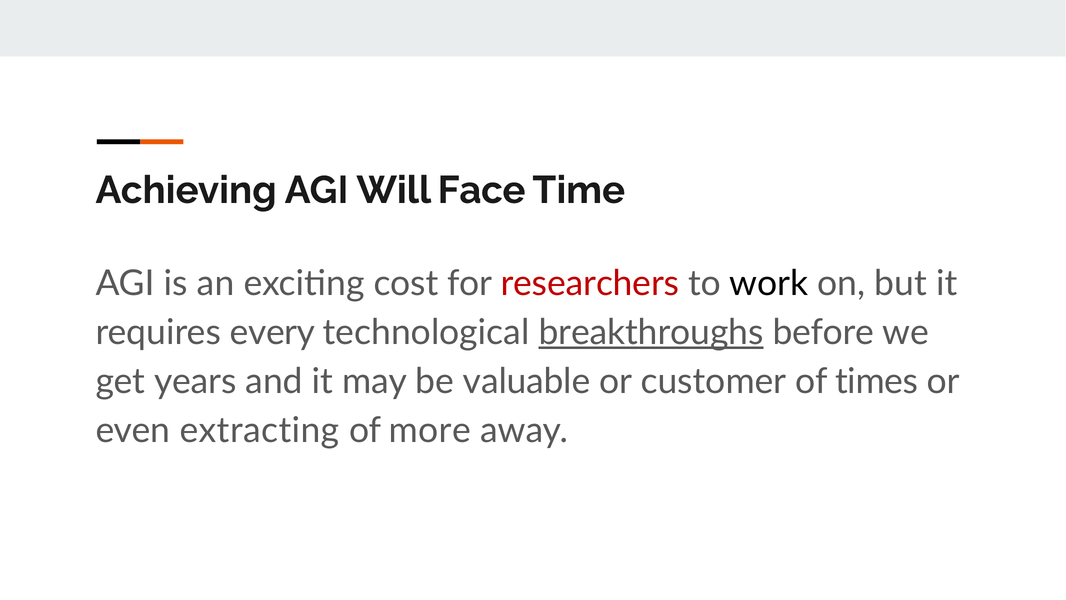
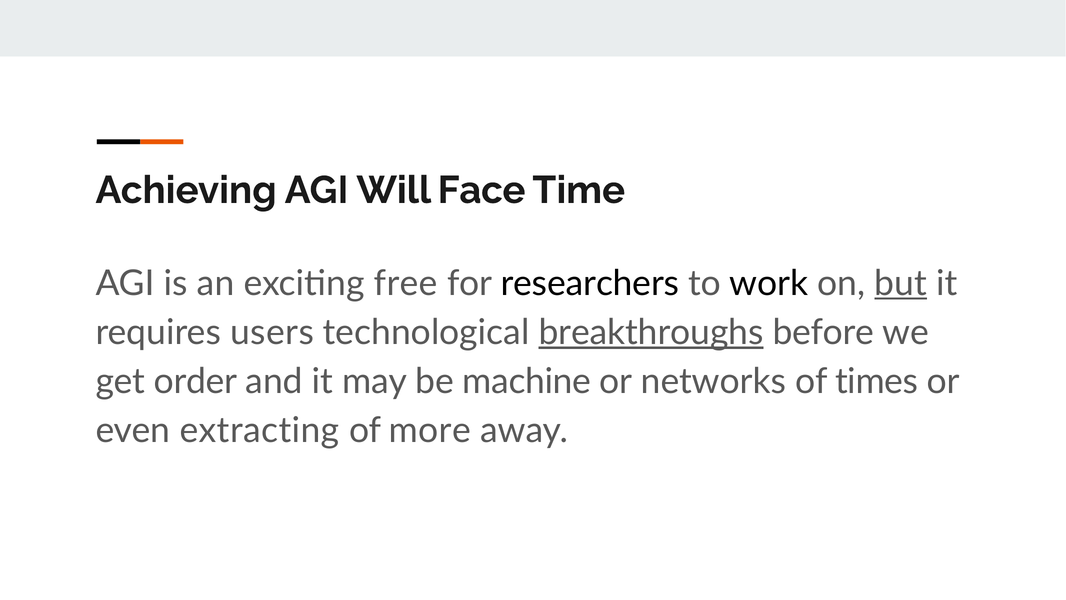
cost: cost -> free
researchers colour: red -> black
but underline: none -> present
every: every -> users
years: years -> order
valuable: valuable -> machine
customer: customer -> networks
